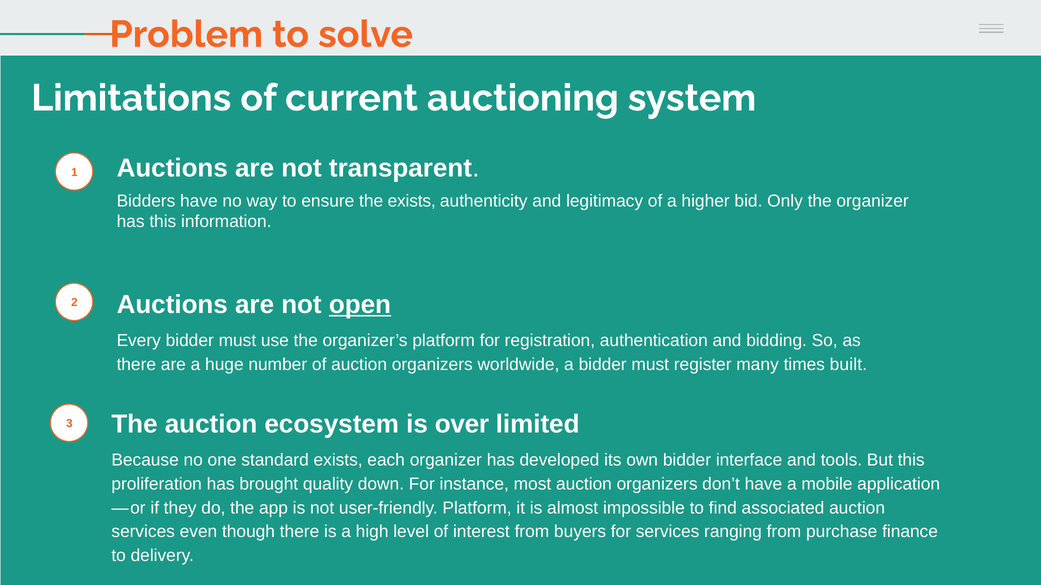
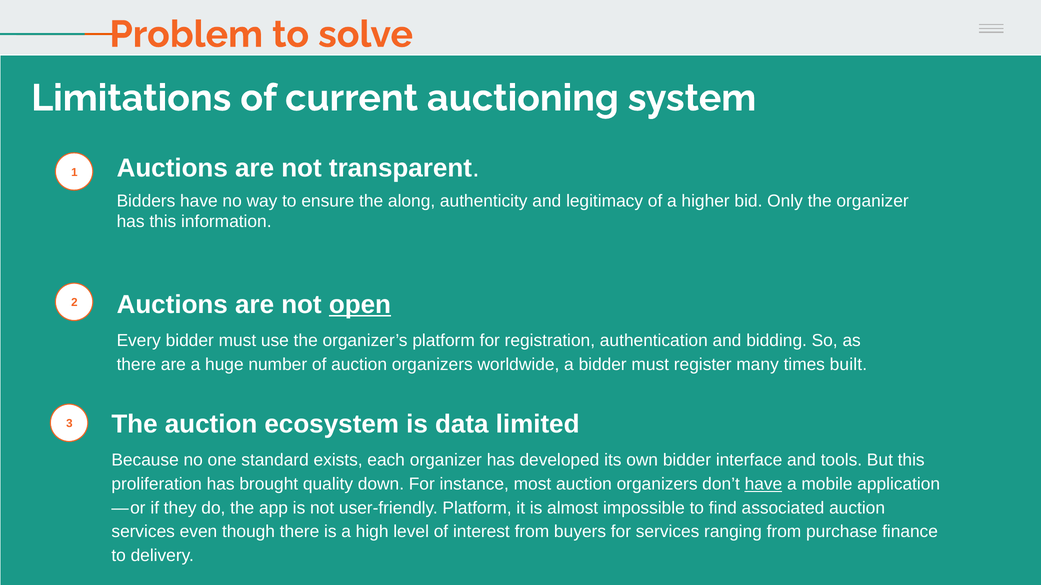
the exists: exists -> along
over: over -> data
have at (763, 484) underline: none -> present
